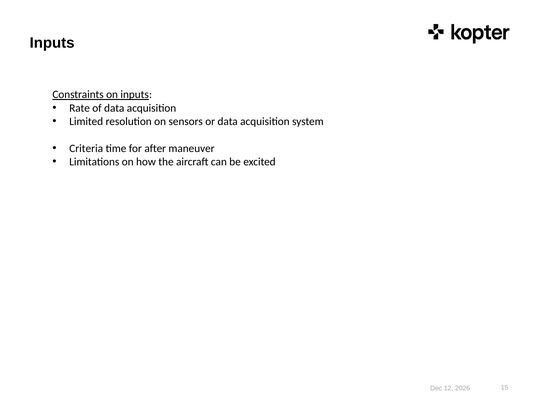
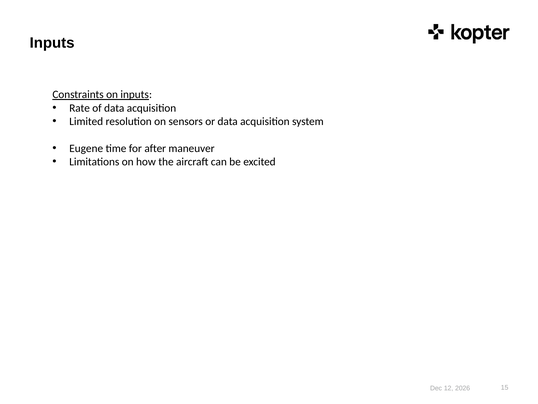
Criteria: Criteria -> Eugene
